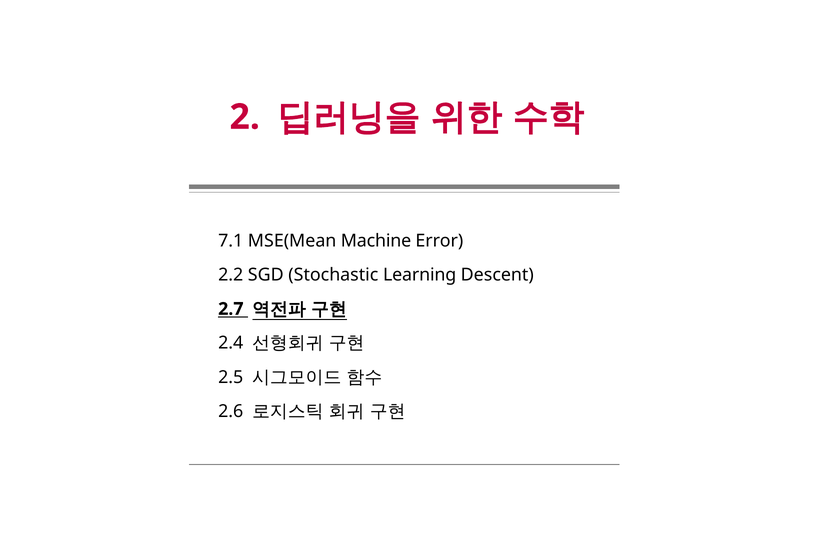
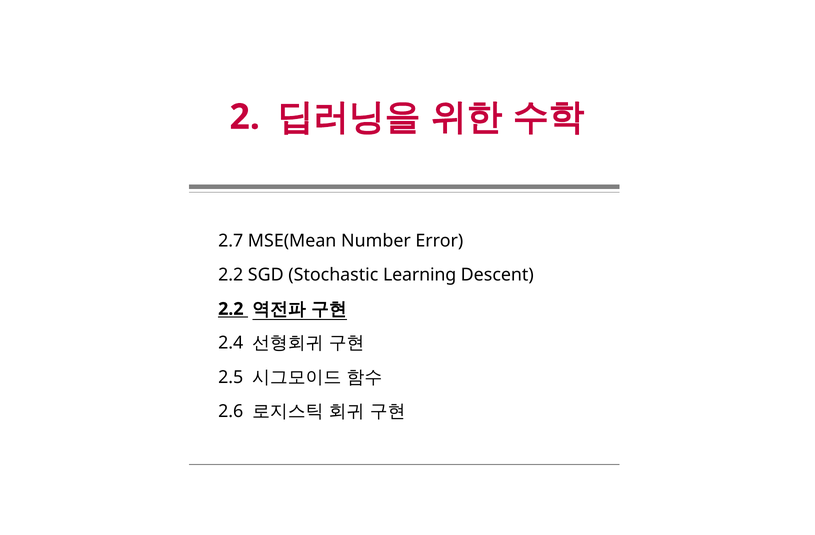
7.1: 7.1 -> 2.7
Machine: Machine -> Number
2.7 at (231, 309): 2.7 -> 2.2
